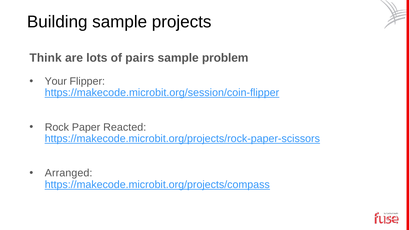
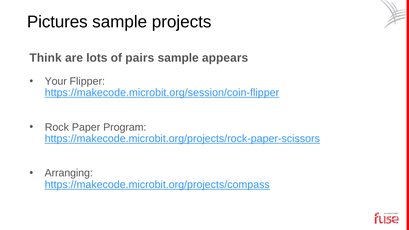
Building: Building -> Pictures
problem: problem -> appears
Reacted: Reacted -> Program
Arranged: Arranged -> Arranging
